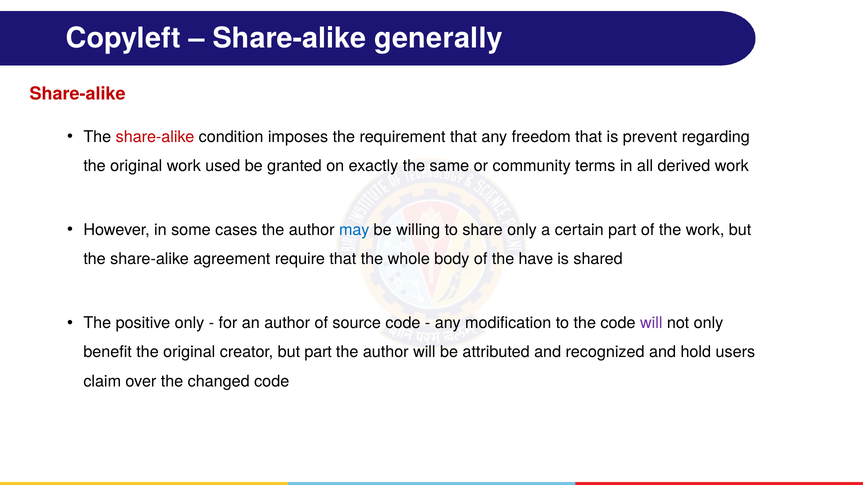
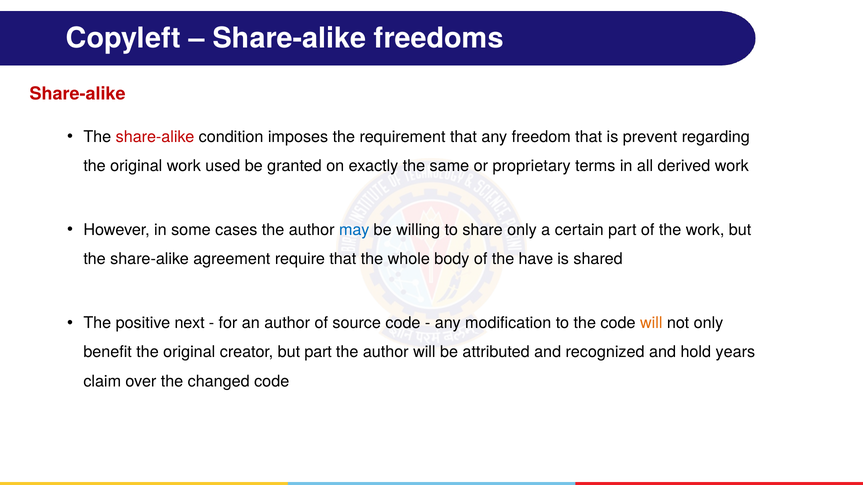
generally: generally -> freedoms
community: community -> proprietary
positive only: only -> next
will at (651, 323) colour: purple -> orange
users: users -> years
